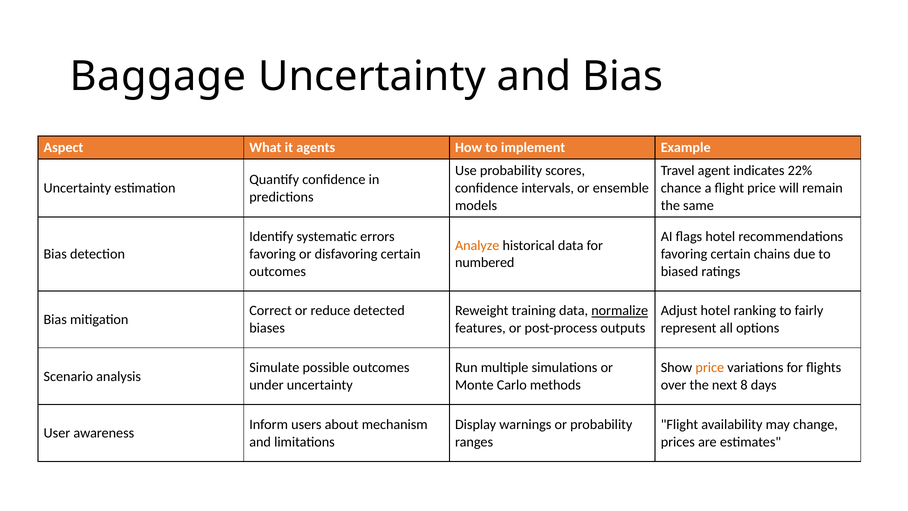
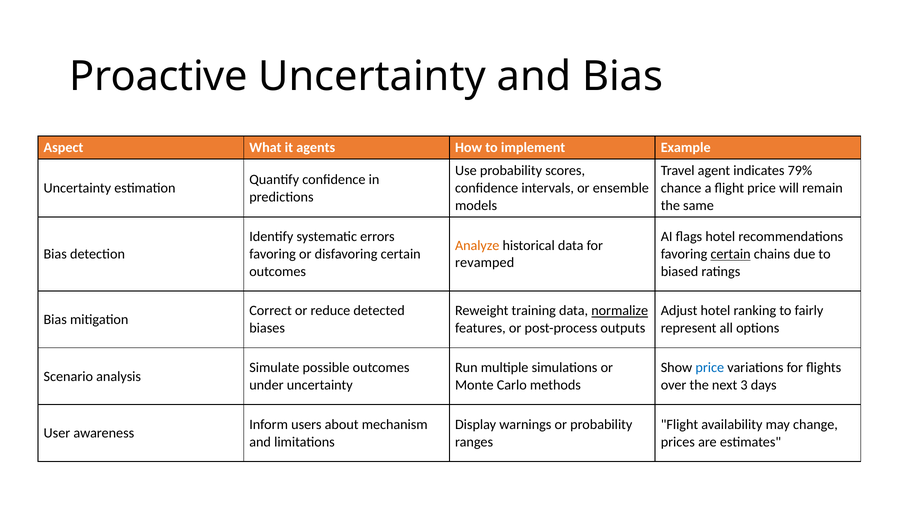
Baggage: Baggage -> Proactive
22%: 22% -> 79%
certain at (731, 254) underline: none -> present
numbered: numbered -> revamped
price at (710, 367) colour: orange -> blue
8: 8 -> 3
